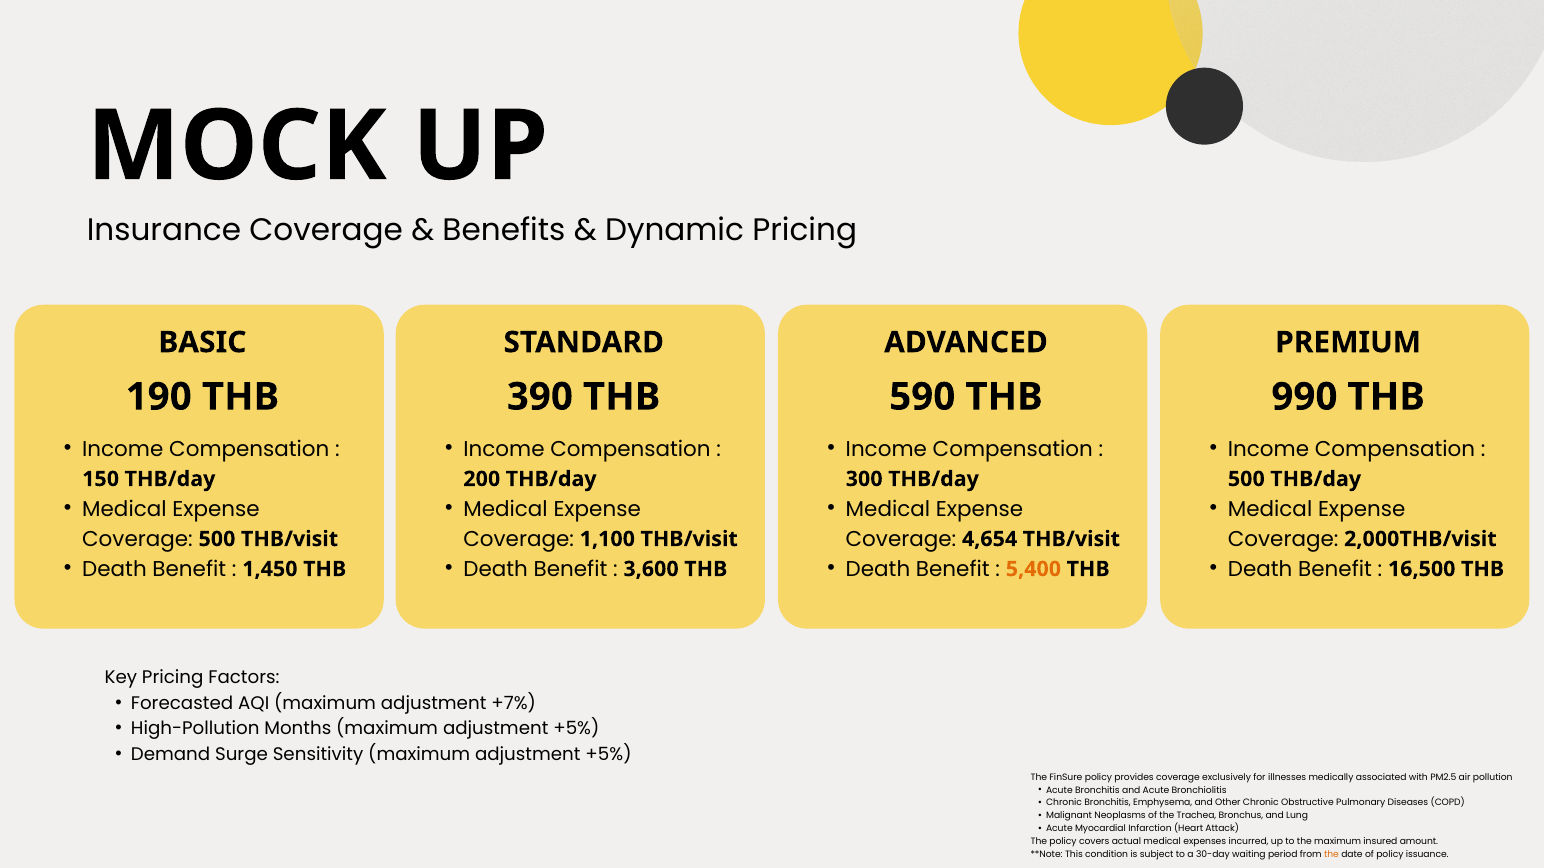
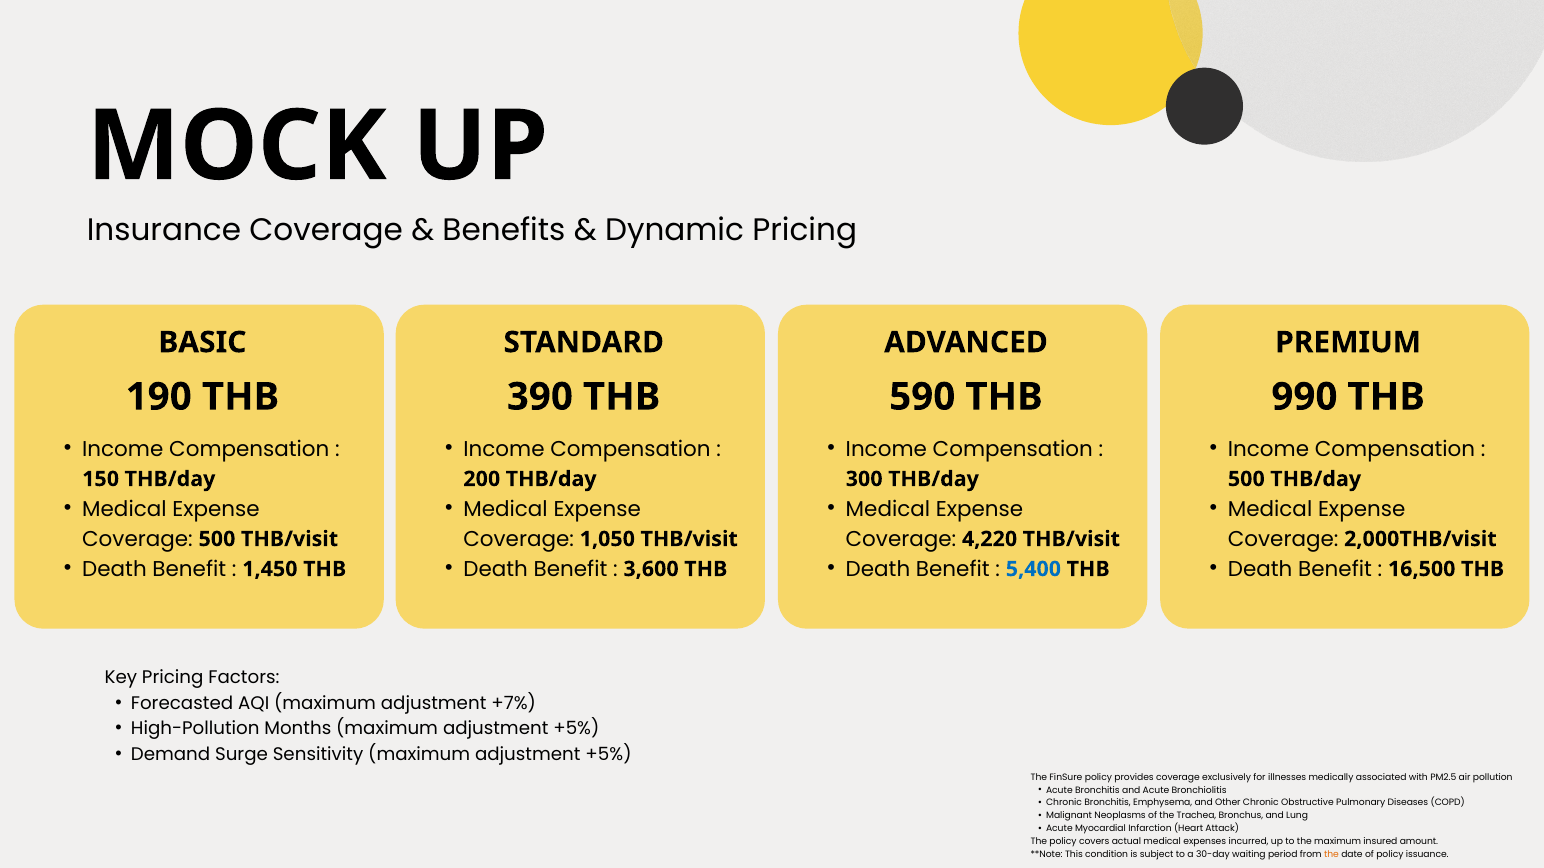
1,100: 1,100 -> 1,050
4,654: 4,654 -> 4,220
5,400 colour: orange -> blue
